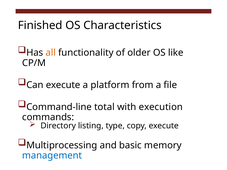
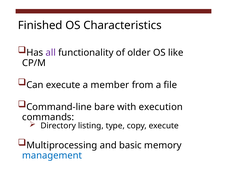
all colour: orange -> purple
platform: platform -> member
total: total -> bare
